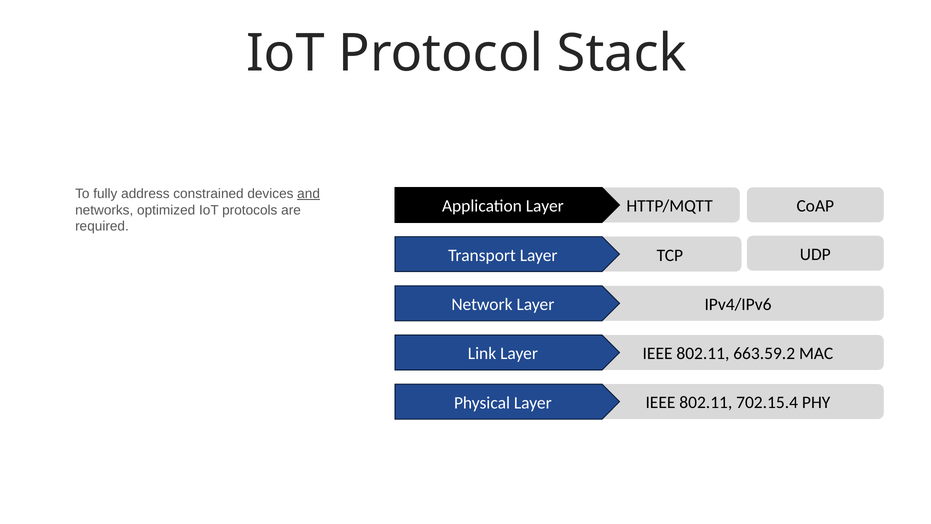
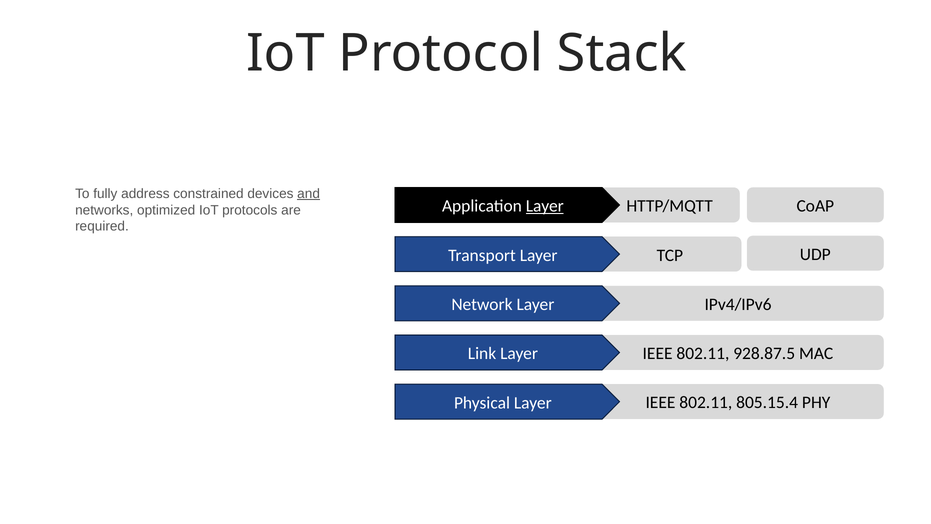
Layer at (545, 206) underline: none -> present
663.59.2: 663.59.2 -> 928.87.5
702.15.4: 702.15.4 -> 805.15.4
